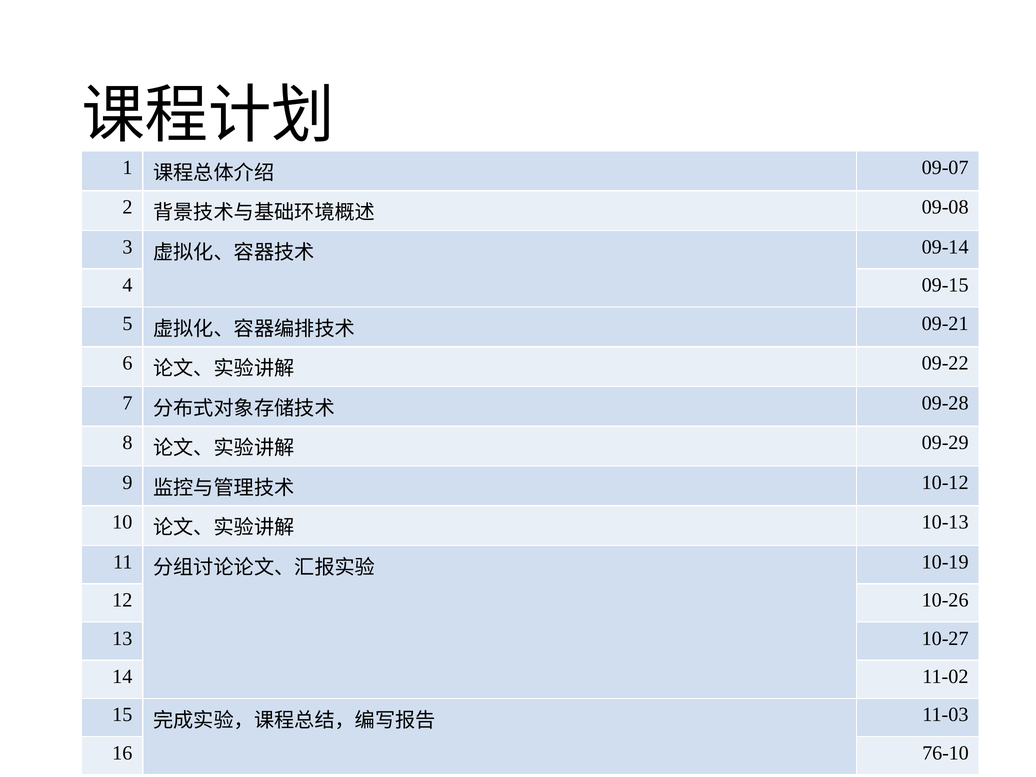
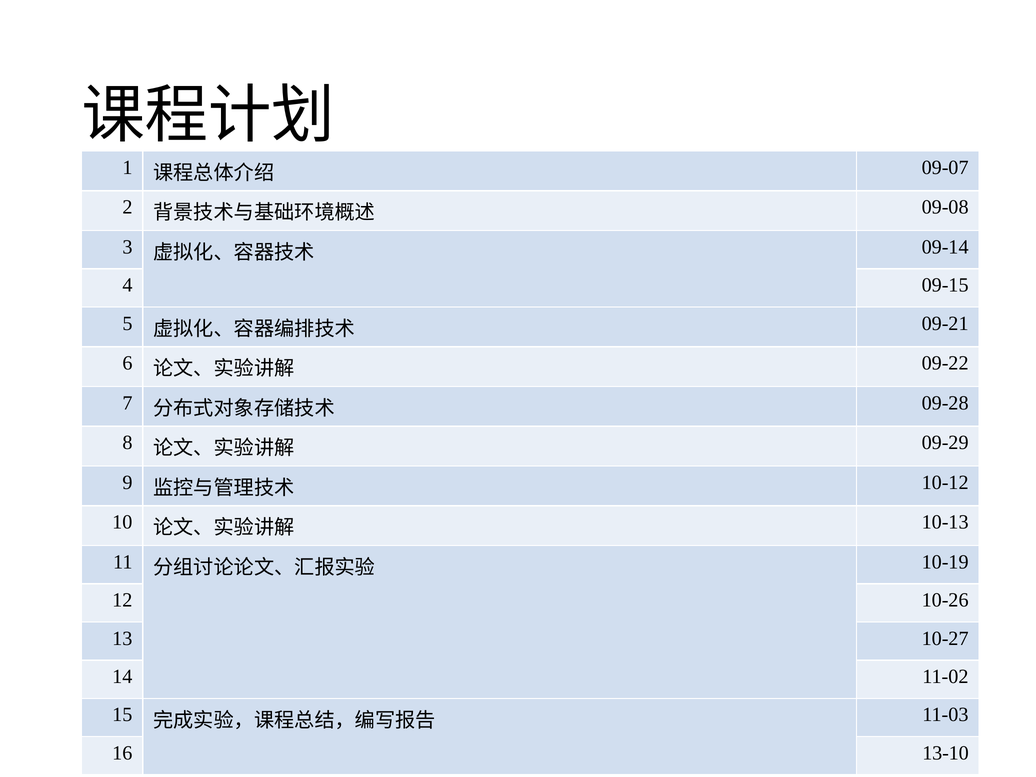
76-10: 76-10 -> 13-10
